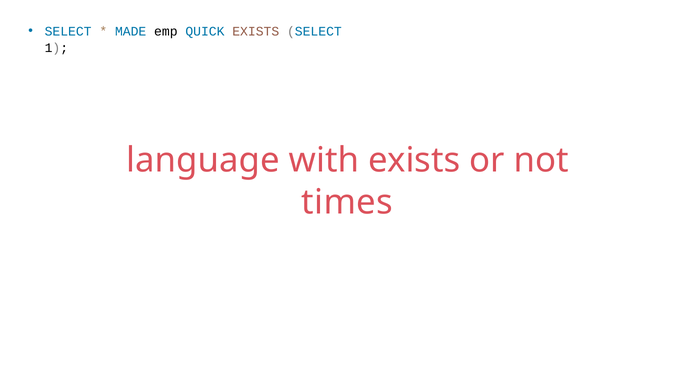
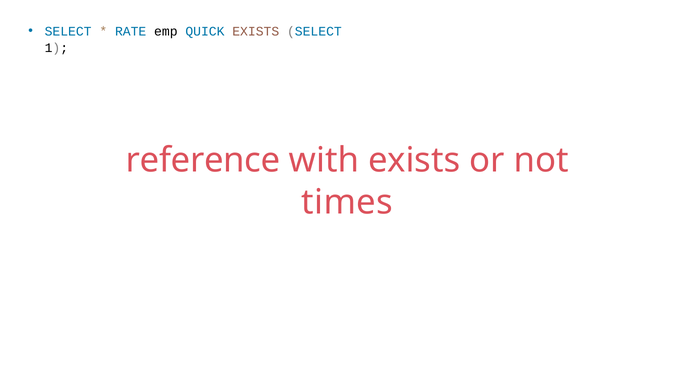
MADE: MADE -> RATE
language: language -> reference
